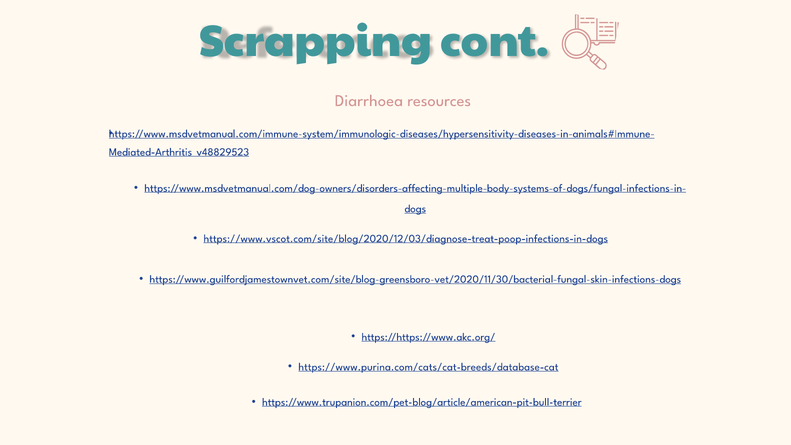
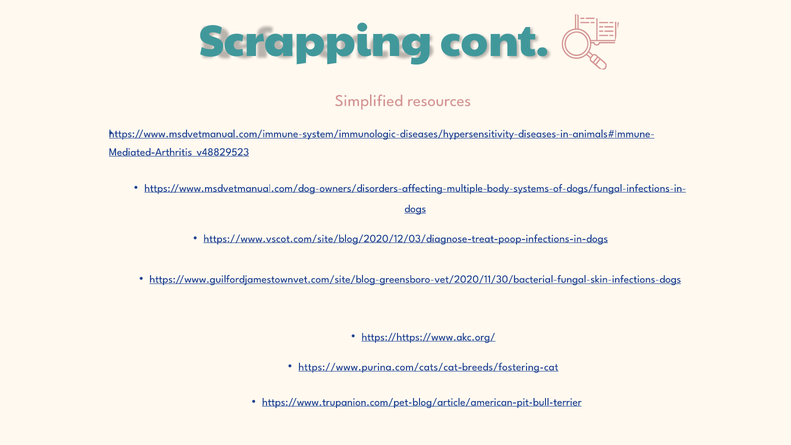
Diarrhoea: Diarrhoea -> Simplified
https://www.purina.com/cats/cat-breeds/database-cat: https://www.purina.com/cats/cat-breeds/database-cat -> https://www.purina.com/cats/cat-breeds/fostering-cat
